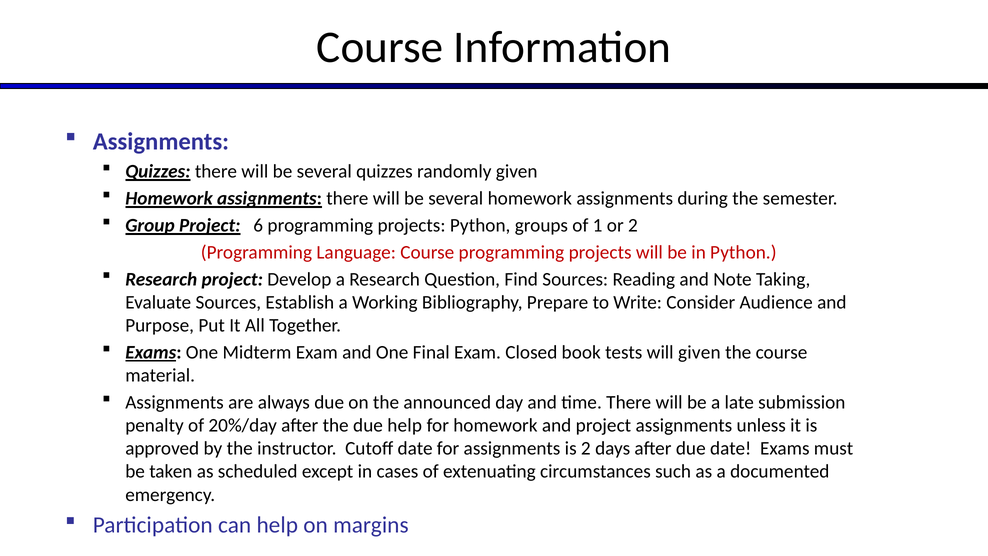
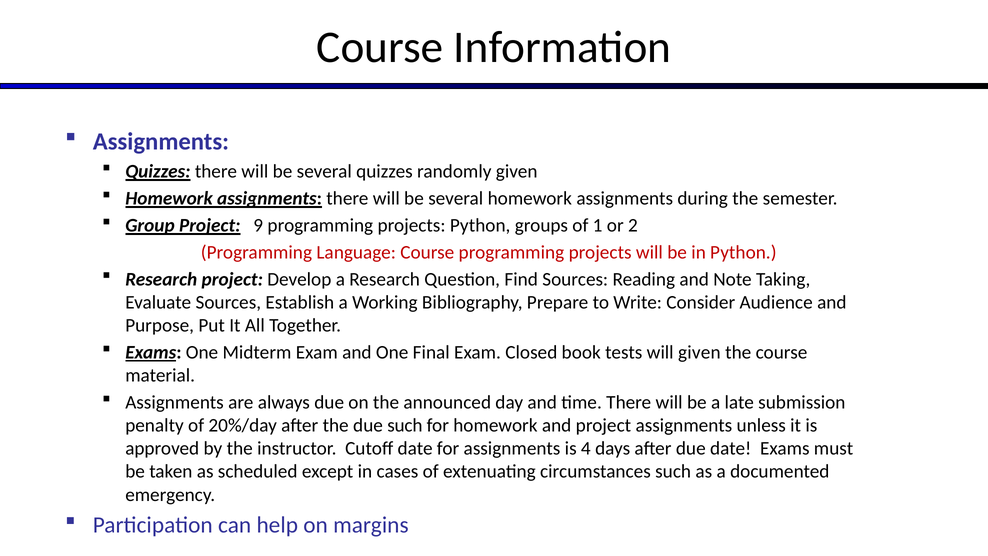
6: 6 -> 9
due help: help -> such
is 2: 2 -> 4
